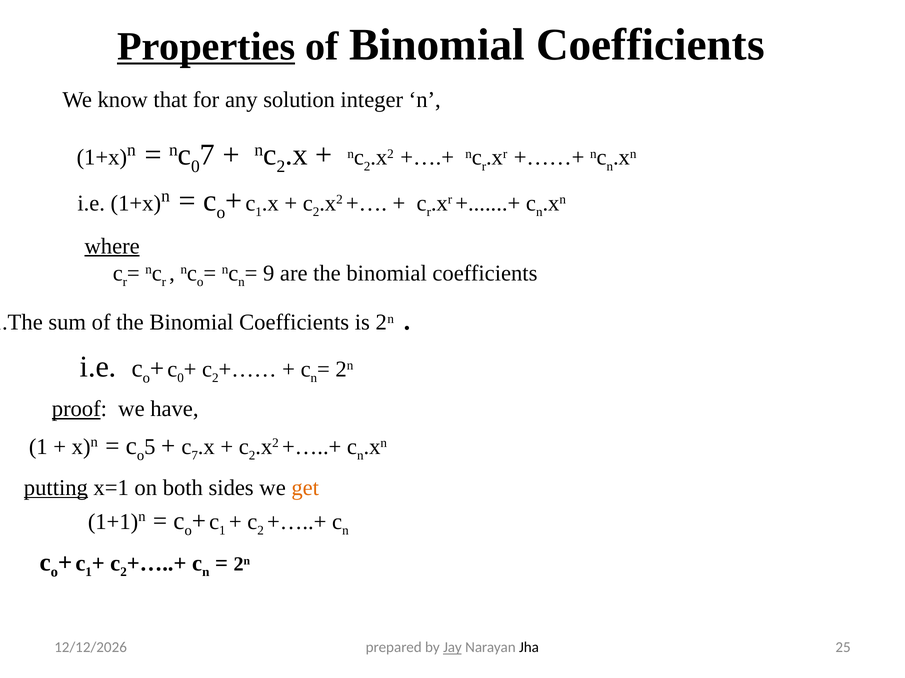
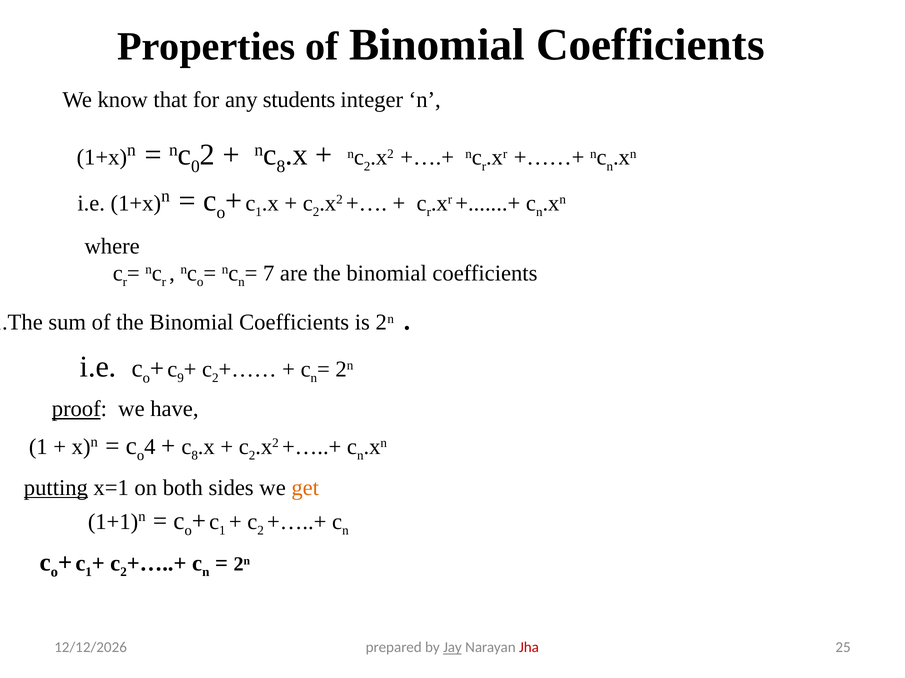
Properties underline: present -> none
solution: solution -> students
7 at (207, 155): 7 -> 2
2 at (281, 167): 2 -> 8
where underline: present -> none
9: 9 -> 7
0 at (181, 378): 0 -> 9
5: 5 -> 4
7 at (195, 456): 7 -> 8
Jha colour: black -> red
